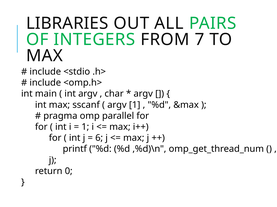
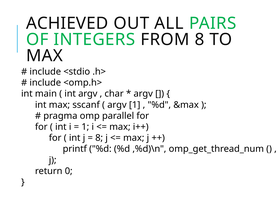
LIBRARIES: LIBRARIES -> ACHIEVED
FROM 7: 7 -> 8
6 at (99, 138): 6 -> 8
